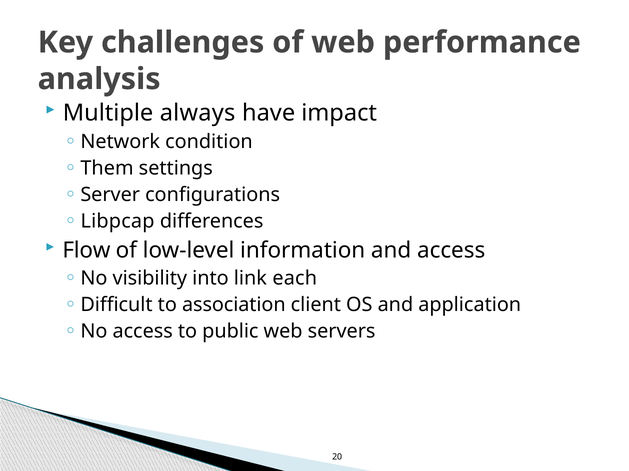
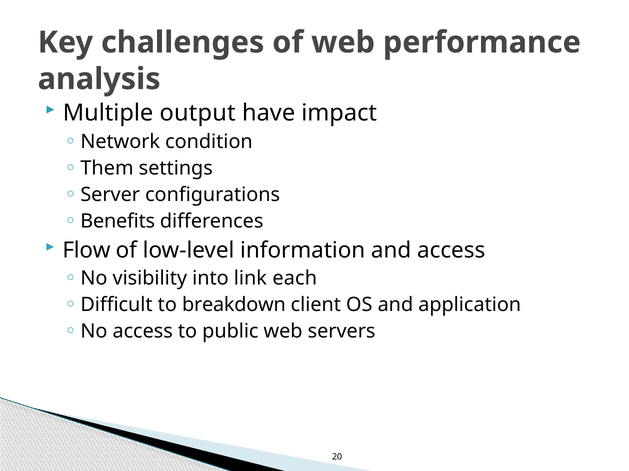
always: always -> output
Libpcap: Libpcap -> Benefits
association: association -> breakdown
